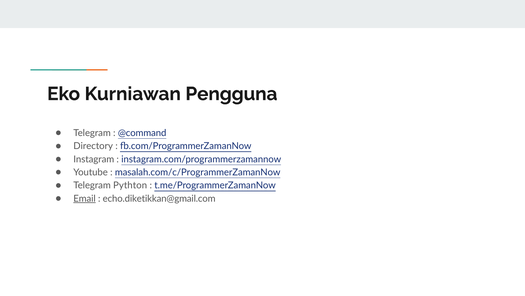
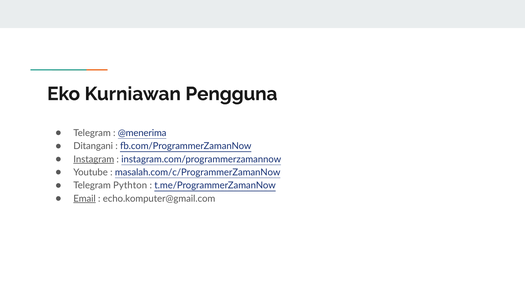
@command: @command -> @menerima
Directory: Directory -> Ditangani
Instagram underline: none -> present
echo.diketikkan@gmail.com: echo.diketikkan@gmail.com -> echo.komputer@gmail.com
